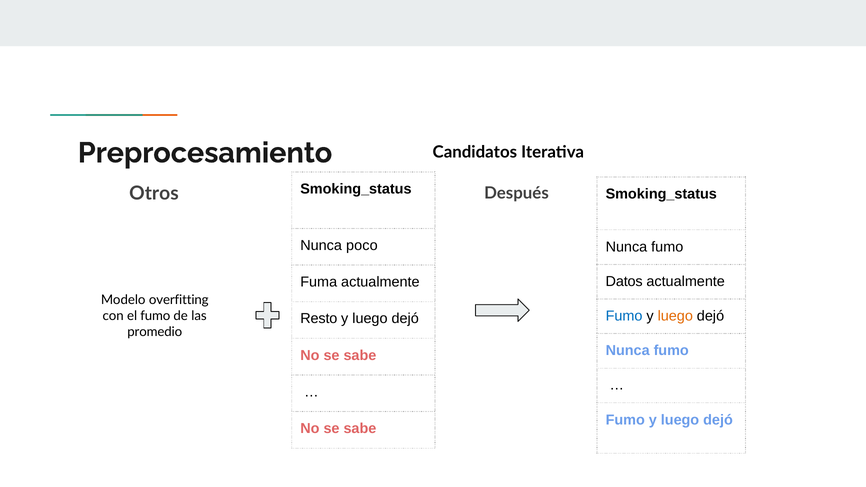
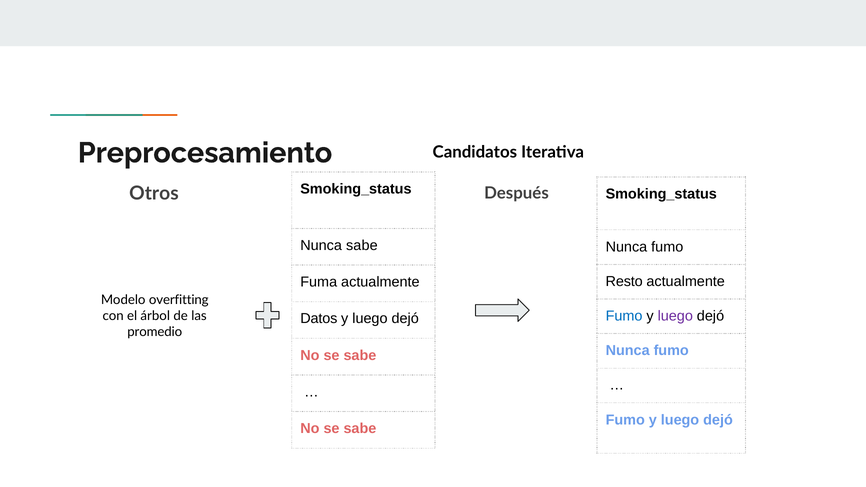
Nunca poco: poco -> sabe
Datos: Datos -> Resto
luego at (675, 316) colour: orange -> purple
el fumo: fumo -> árbol
Resto: Resto -> Datos
